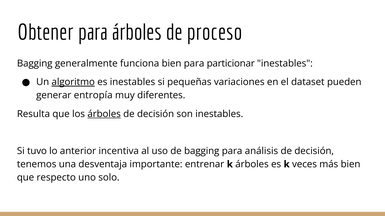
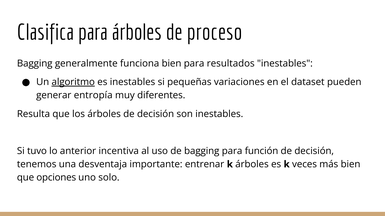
Obtener: Obtener -> Clasifica
particionar: particionar -> resultados
árboles at (104, 114) underline: present -> none
análisis: análisis -> función
respecto: respecto -> opciones
